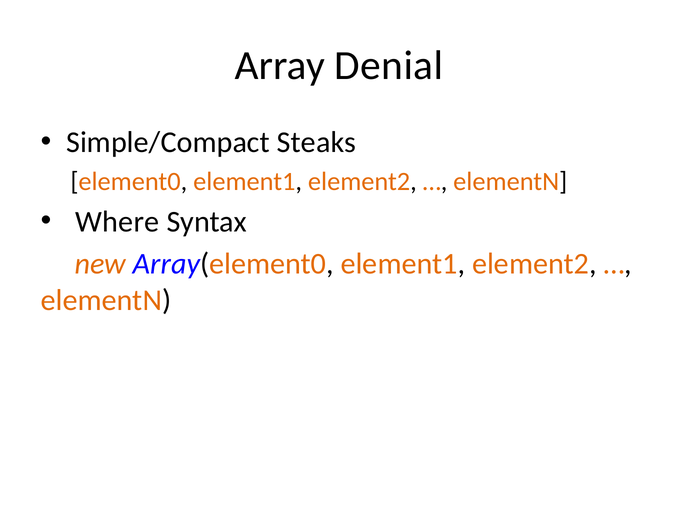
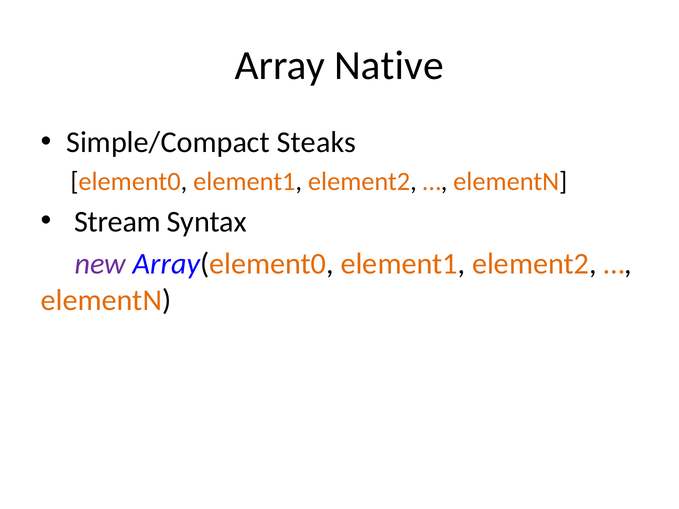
Denial: Denial -> Native
Where: Where -> Stream
new colour: orange -> purple
